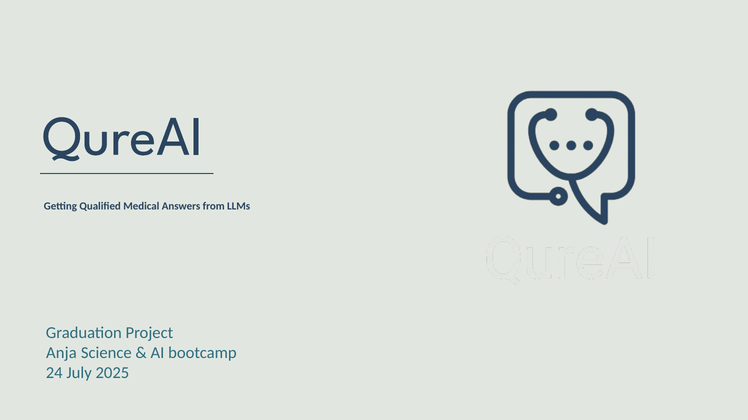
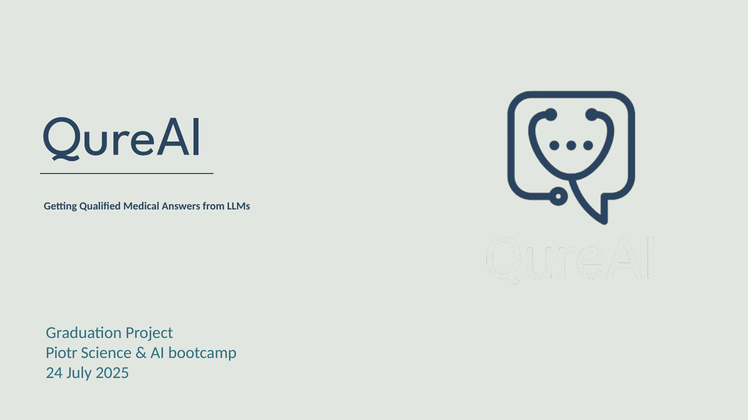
Anja: Anja -> Piotr
